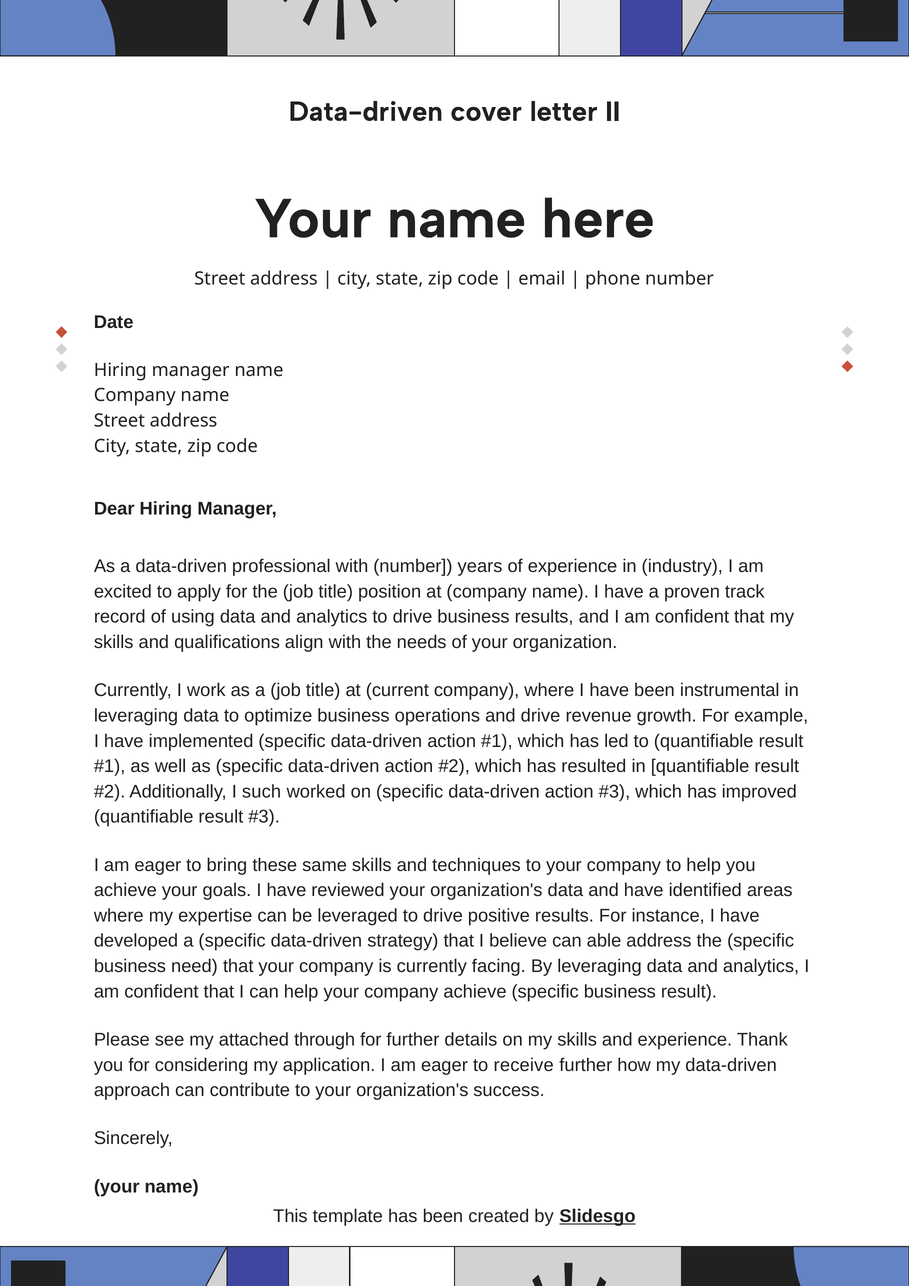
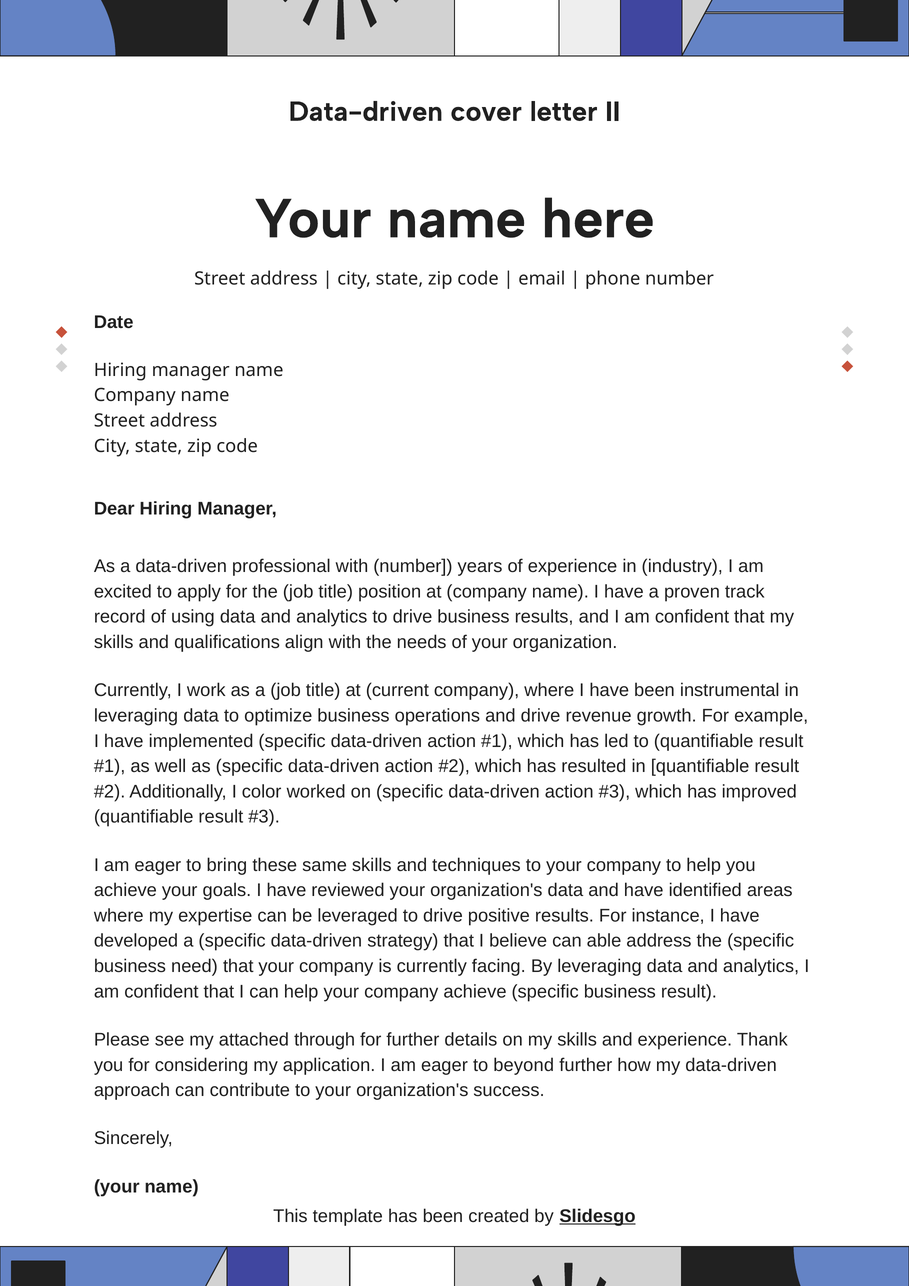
such: such -> color
receive: receive -> beyond
